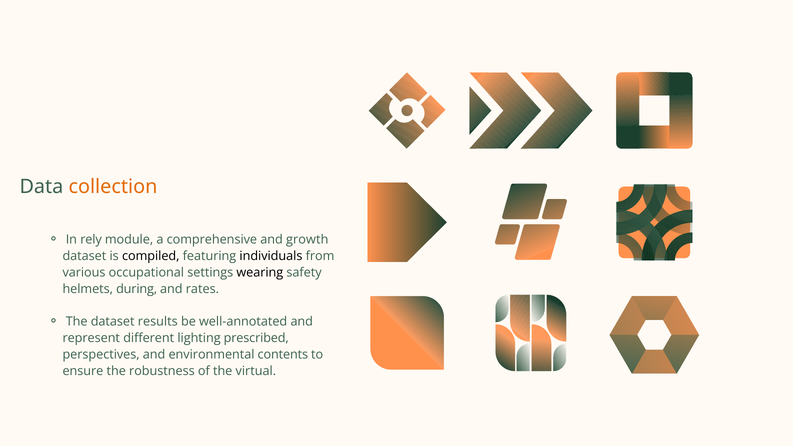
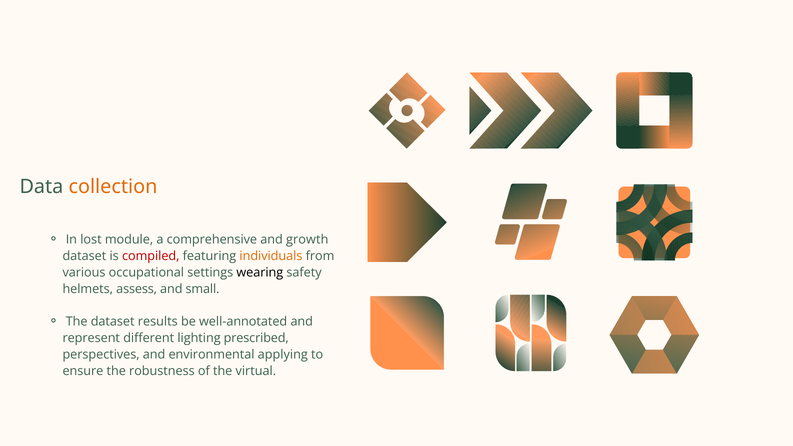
rely: rely -> lost
compiled colour: black -> red
individuals colour: black -> orange
during: during -> assess
rates: rates -> small
contents: contents -> applying
